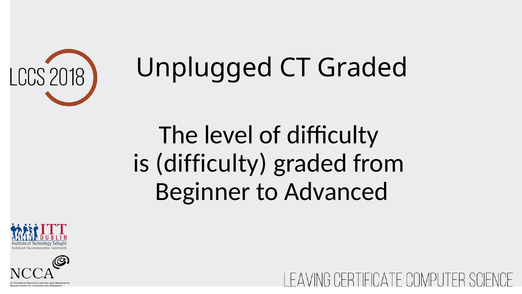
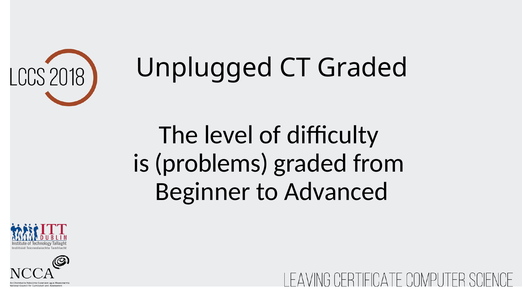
is difficulty: difficulty -> problems
